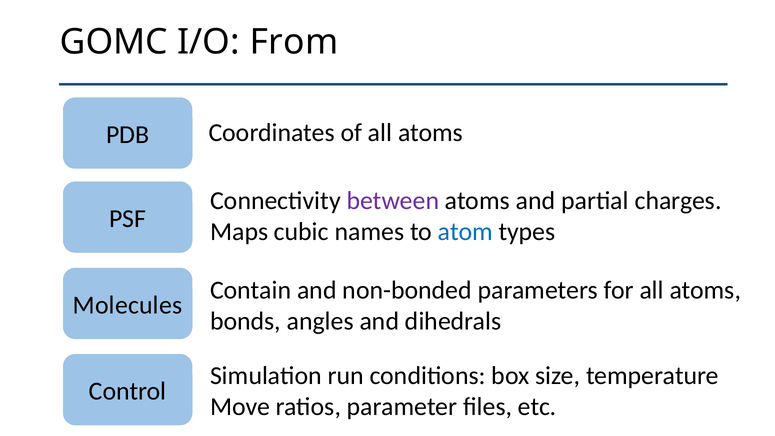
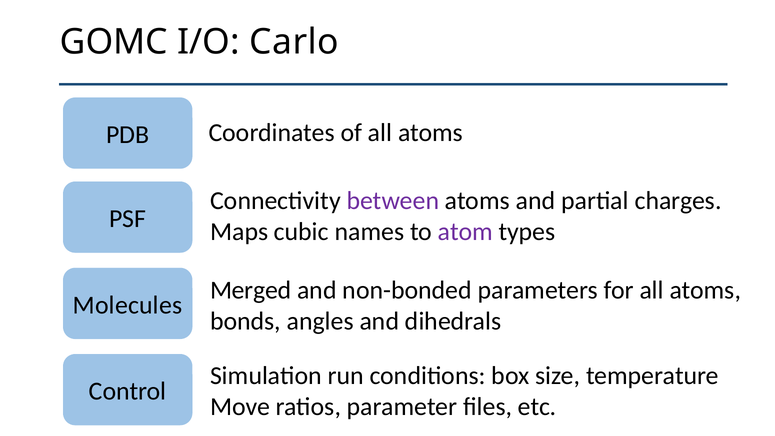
From: From -> Carlo
atom colour: blue -> purple
Contain: Contain -> Merged
